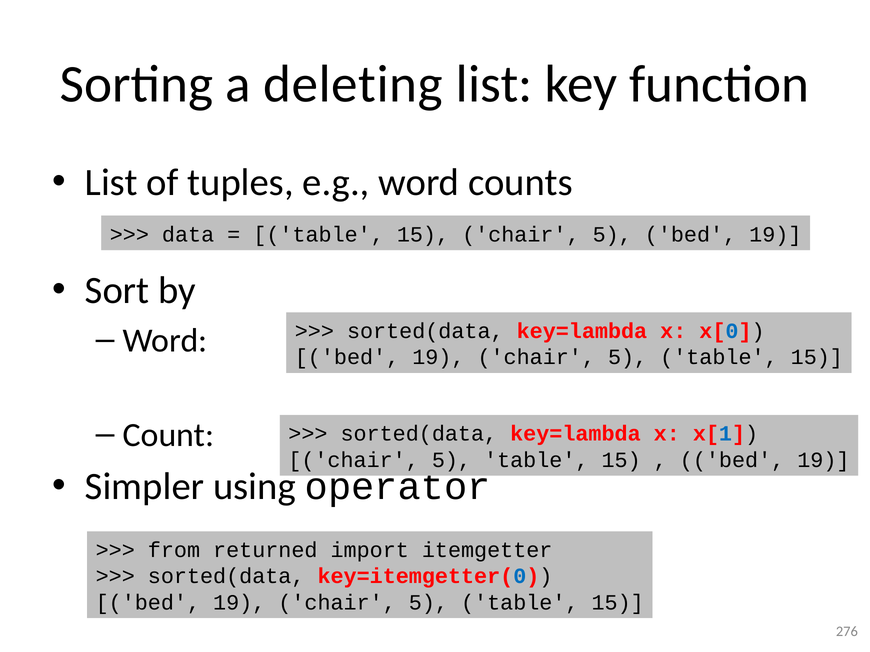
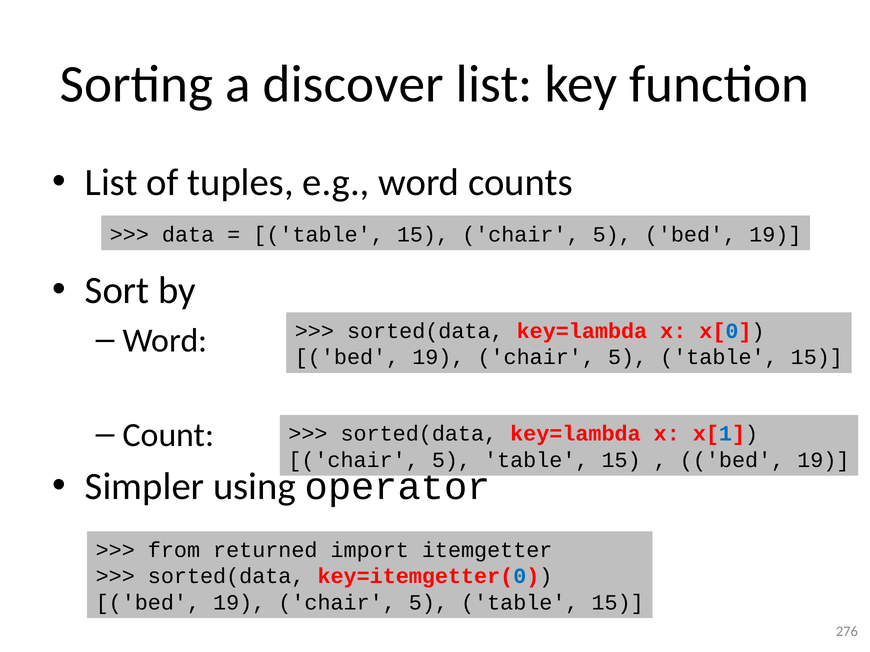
deleting: deleting -> discover
